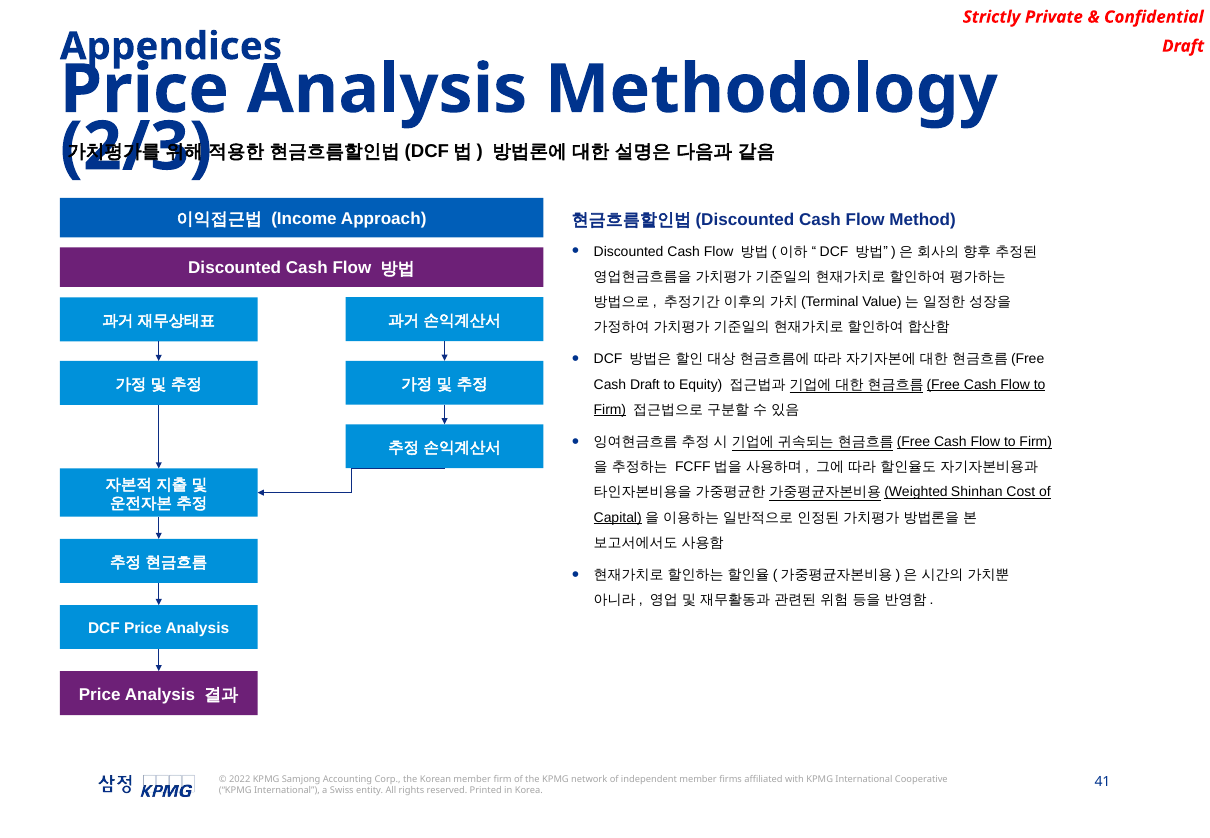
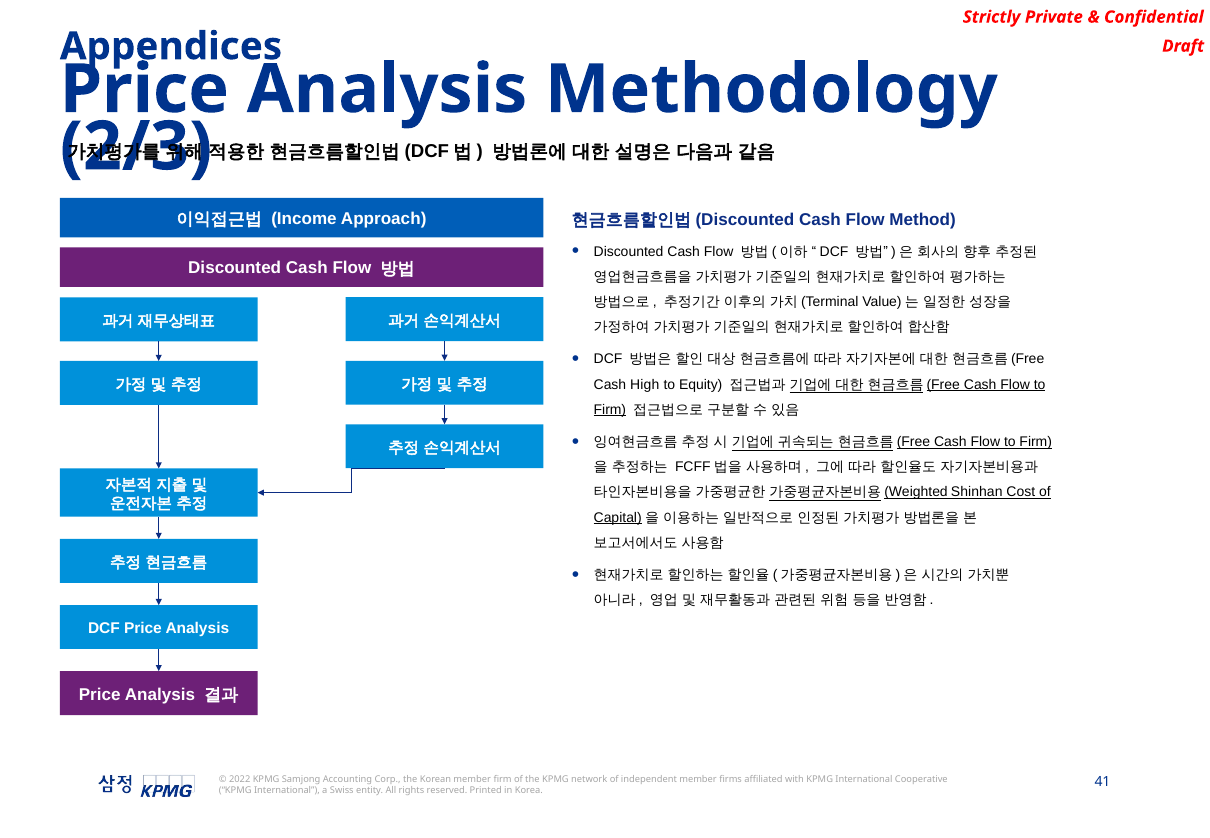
Cash Draft: Draft -> High
